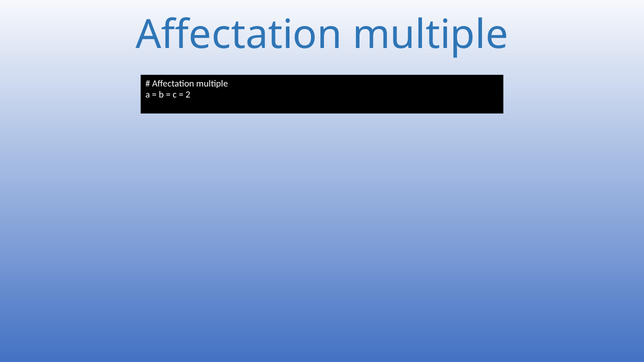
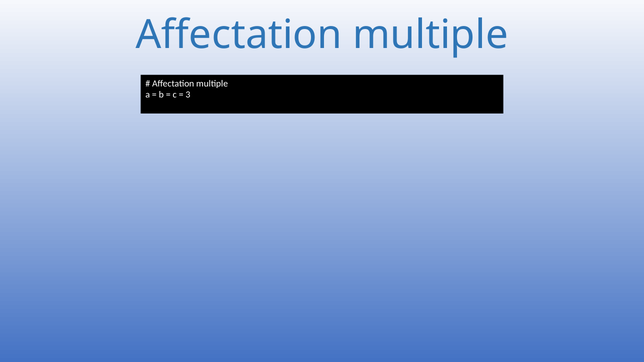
2: 2 -> 3
